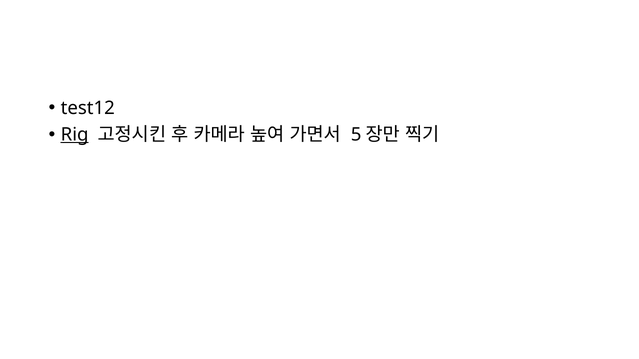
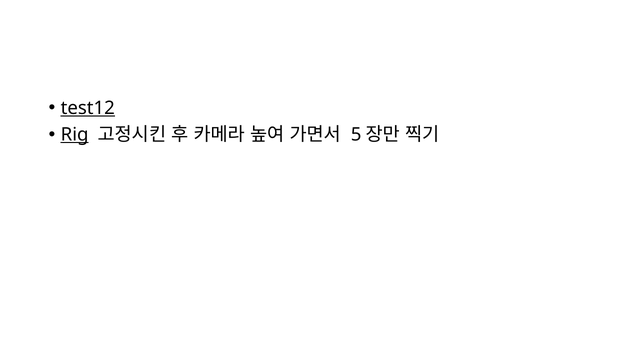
test12 underline: none -> present
